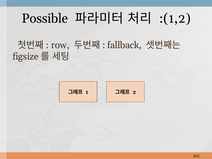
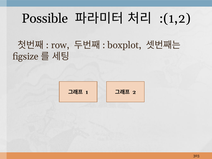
fallback: fallback -> boxplot
